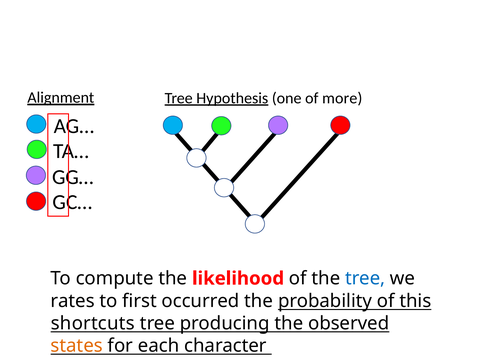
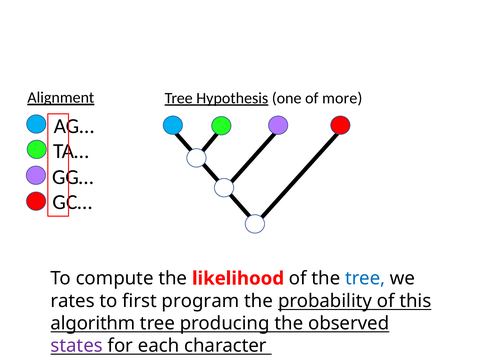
occurred: occurred -> program
shortcuts: shortcuts -> algorithm
states colour: orange -> purple
